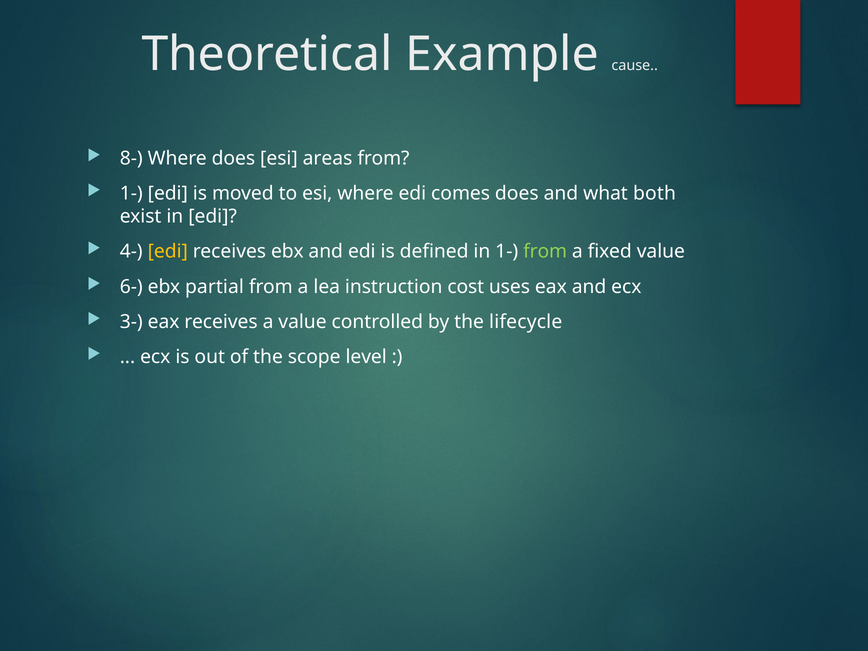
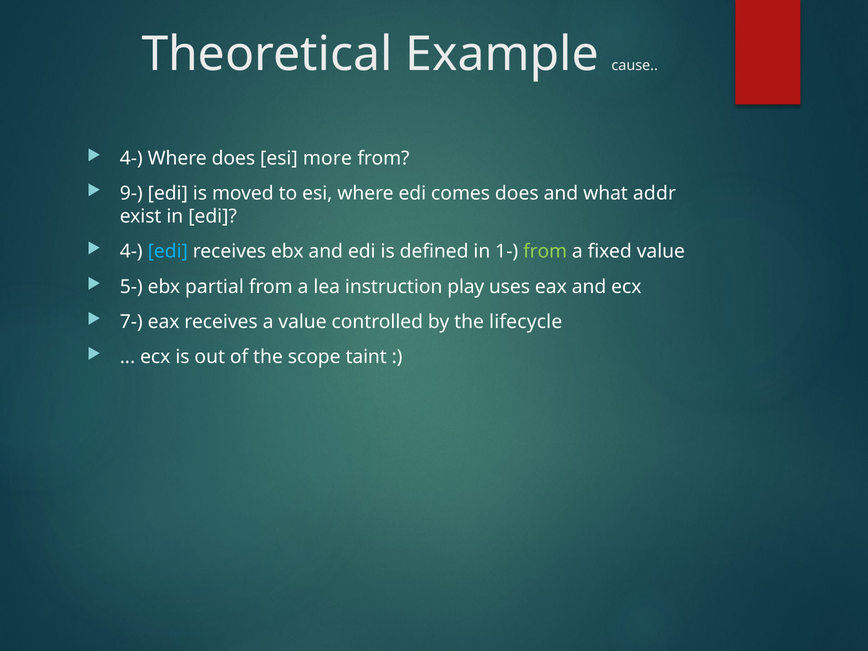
8- at (131, 158): 8- -> 4-
areas: areas -> more
1- at (131, 193): 1- -> 9-
both: both -> addr
edi at (168, 252) colour: yellow -> light blue
6-: 6- -> 5-
cost: cost -> play
3-: 3- -> 7-
level: level -> taint
